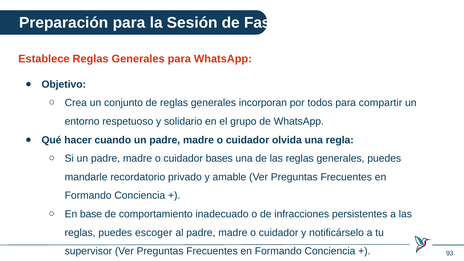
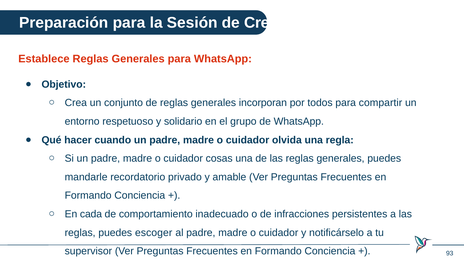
Fase: Fase -> Creo
bases: bases -> cosas
base: base -> cada
